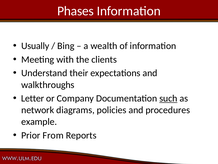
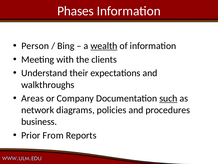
Usually: Usually -> Person
wealth underline: none -> present
Letter: Letter -> Areas
example: example -> business
